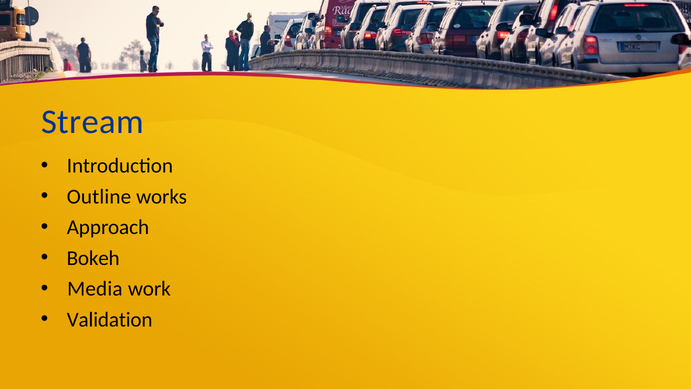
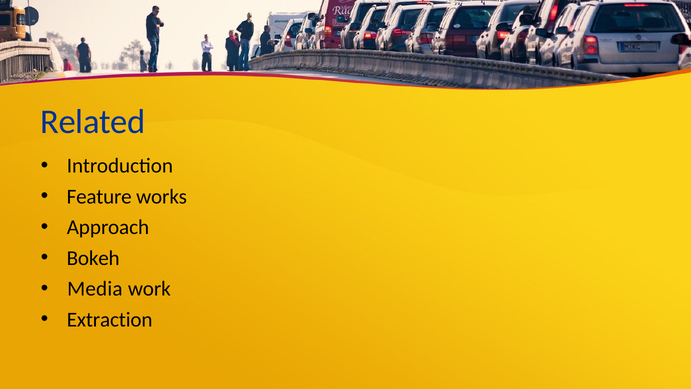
Stream: Stream -> Related
Outline: Outline -> Feature
Validation: Validation -> Extraction
